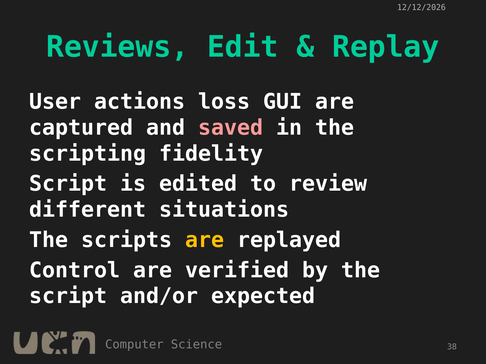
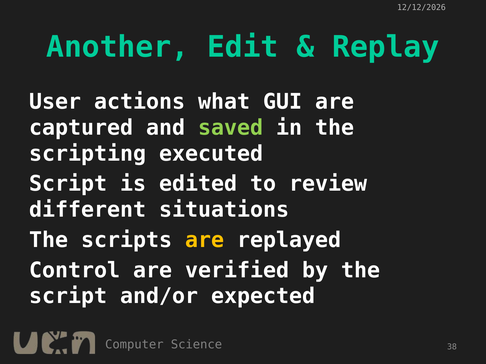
Reviews: Reviews -> Another
loss: loss -> what
saved colour: pink -> light green
fidelity: fidelity -> executed
